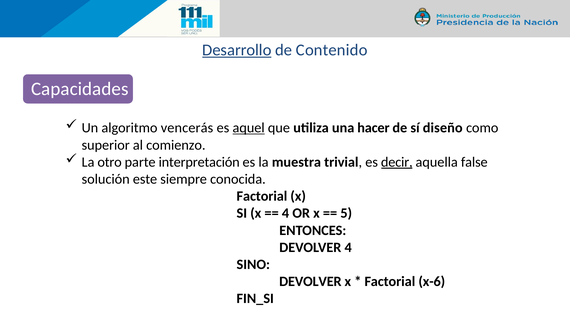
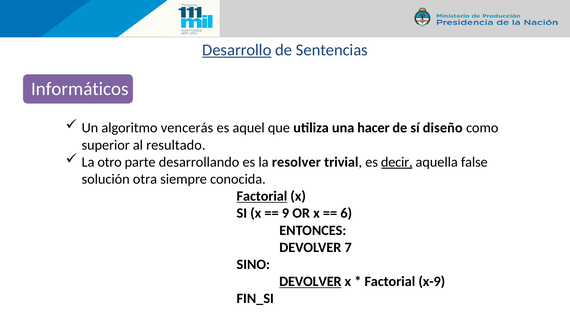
Contenido: Contenido -> Sentencias
Capacidades: Capacidades -> Informáticos
aquel underline: present -> none
comienzo: comienzo -> resultado
interpretación: interpretación -> desarrollando
muestra: muestra -> resolver
este: este -> otra
Factorial at (262, 197) underline: none -> present
4 at (285, 214): 4 -> 9
5: 5 -> 6
DEVOLVER 4: 4 -> 7
DEVOLVER at (310, 282) underline: none -> present
x-6: x-6 -> x-9
